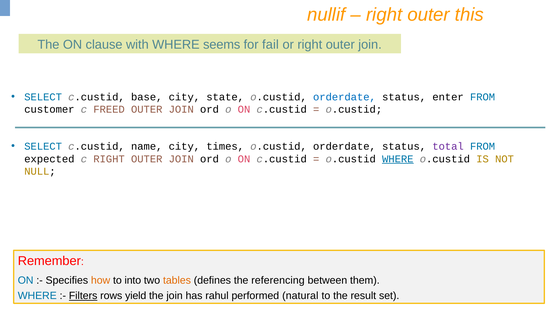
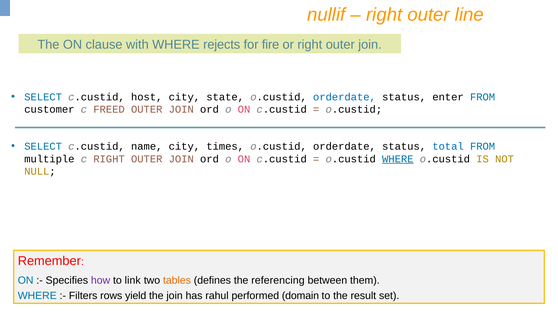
this: this -> line
seems: seems -> rejects
fail: fail -> fire
base: base -> host
total colour: purple -> blue
expected: expected -> multiple
how colour: orange -> purple
into: into -> link
Filters underline: present -> none
natural: natural -> domain
